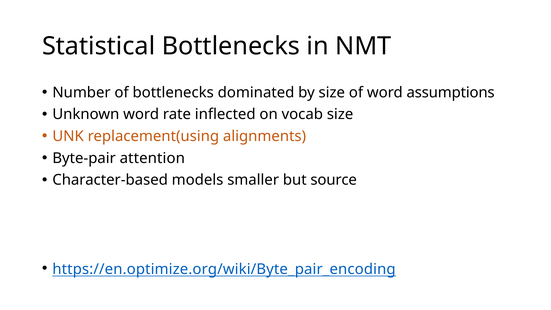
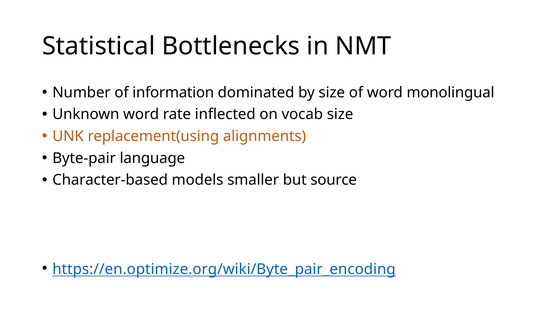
of bottlenecks: bottlenecks -> information
assumptions: assumptions -> monolingual
attention: attention -> language
